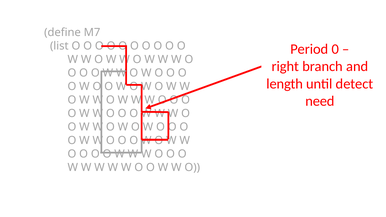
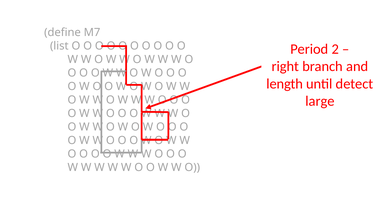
0: 0 -> 2
need: need -> large
